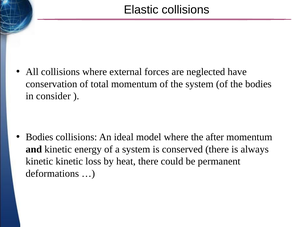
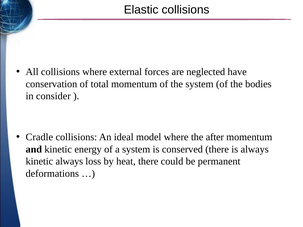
Bodies at (39, 137): Bodies -> Cradle
kinetic kinetic: kinetic -> always
